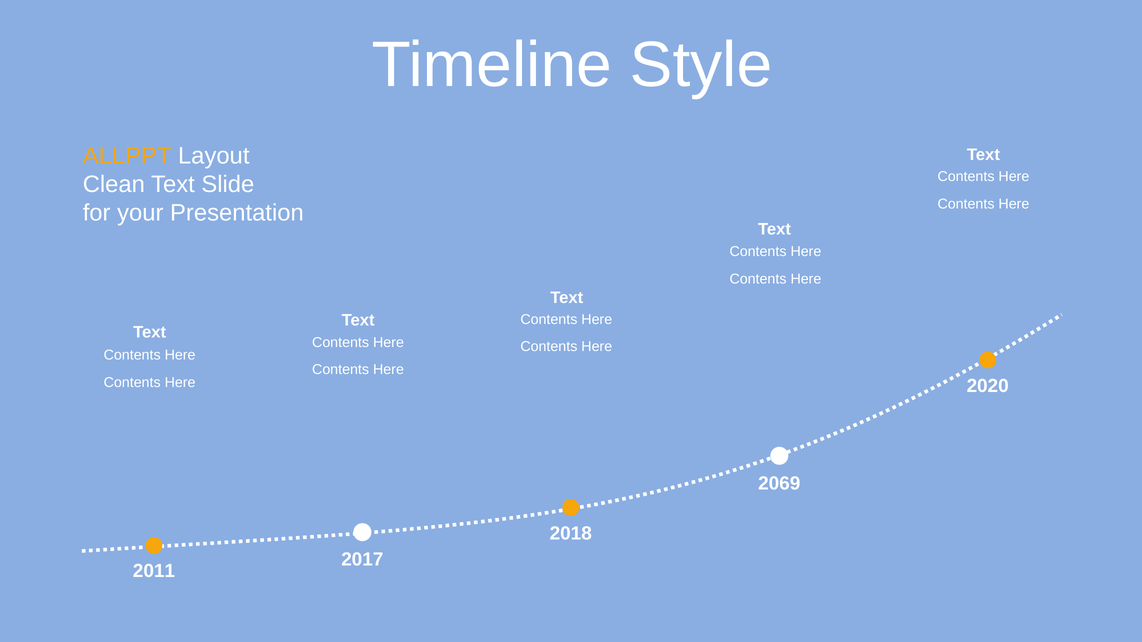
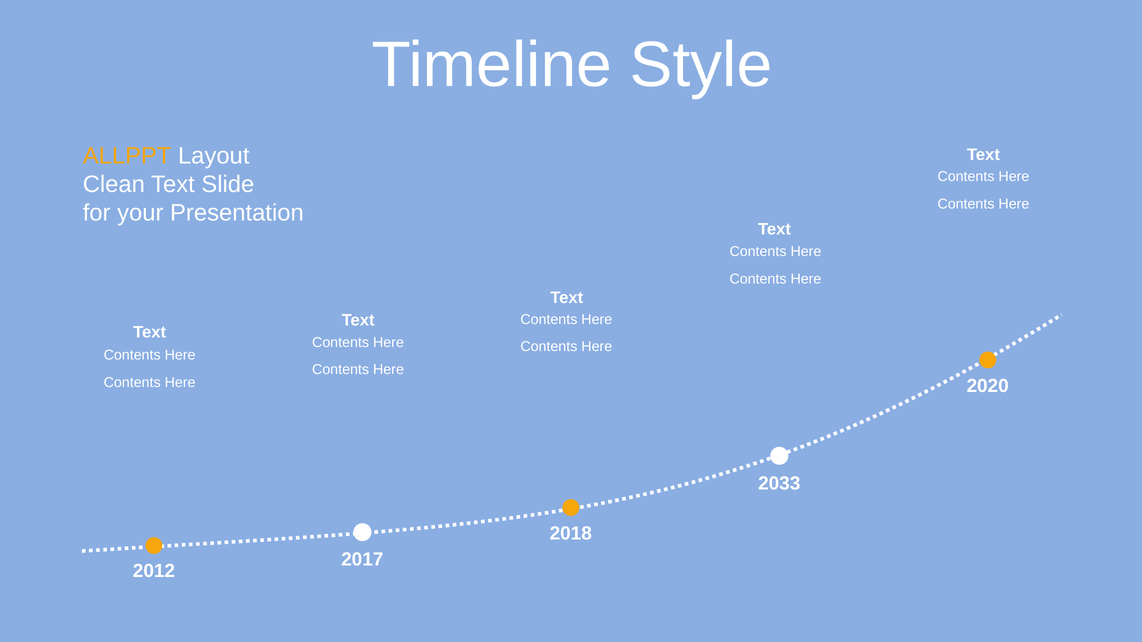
2069: 2069 -> 2033
2011: 2011 -> 2012
